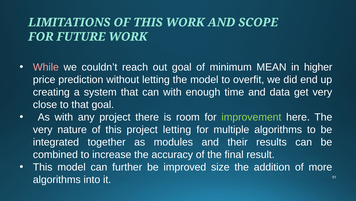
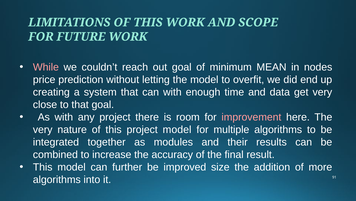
higher: higher -> nodes
improvement colour: light green -> pink
project letting: letting -> model
